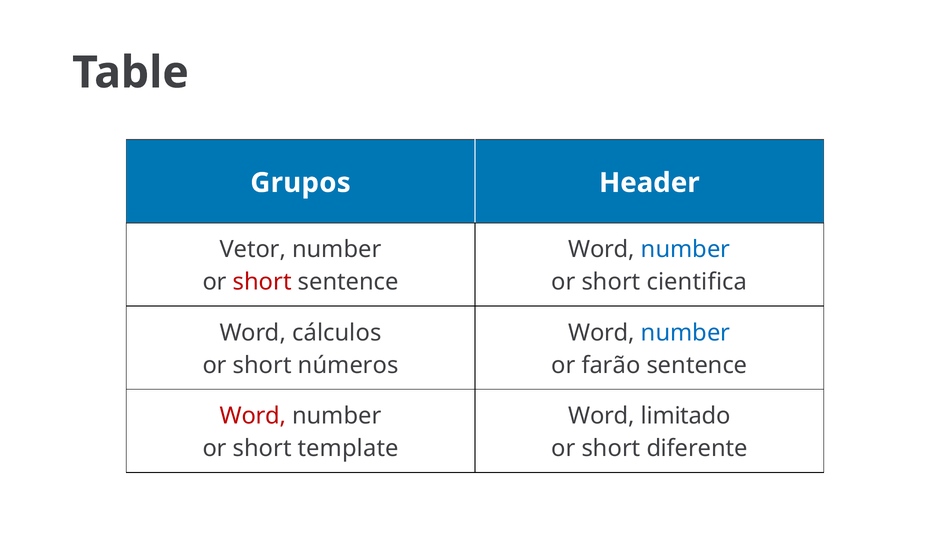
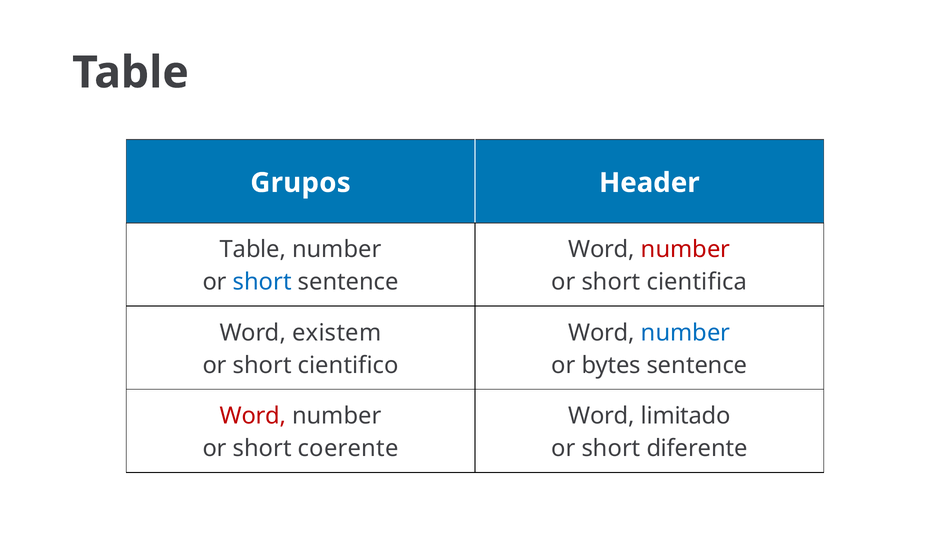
Vetor at (253, 250): Vetor -> Table
number at (686, 250) colour: blue -> red
short at (262, 282) colour: red -> blue
cálculos: cálculos -> existem
números: números -> cientifico
farão: farão -> bytes
template: template -> coerente
